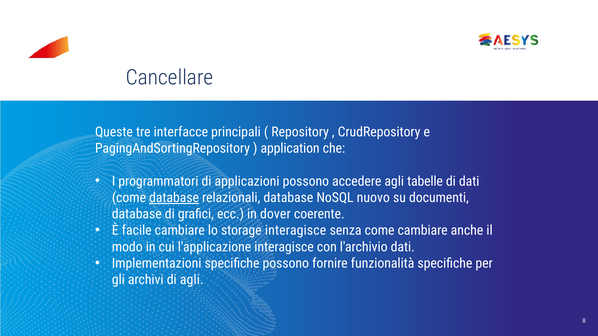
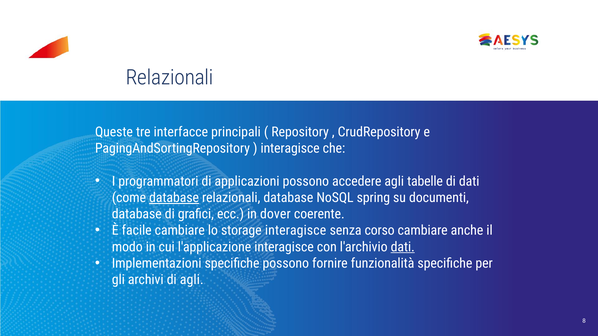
Cancellare at (170, 77): Cancellare -> Relazionali
application at (290, 148): application -> interagisce
nuovo: nuovo -> spring
senza come: come -> corso
dati at (403, 247) underline: none -> present
